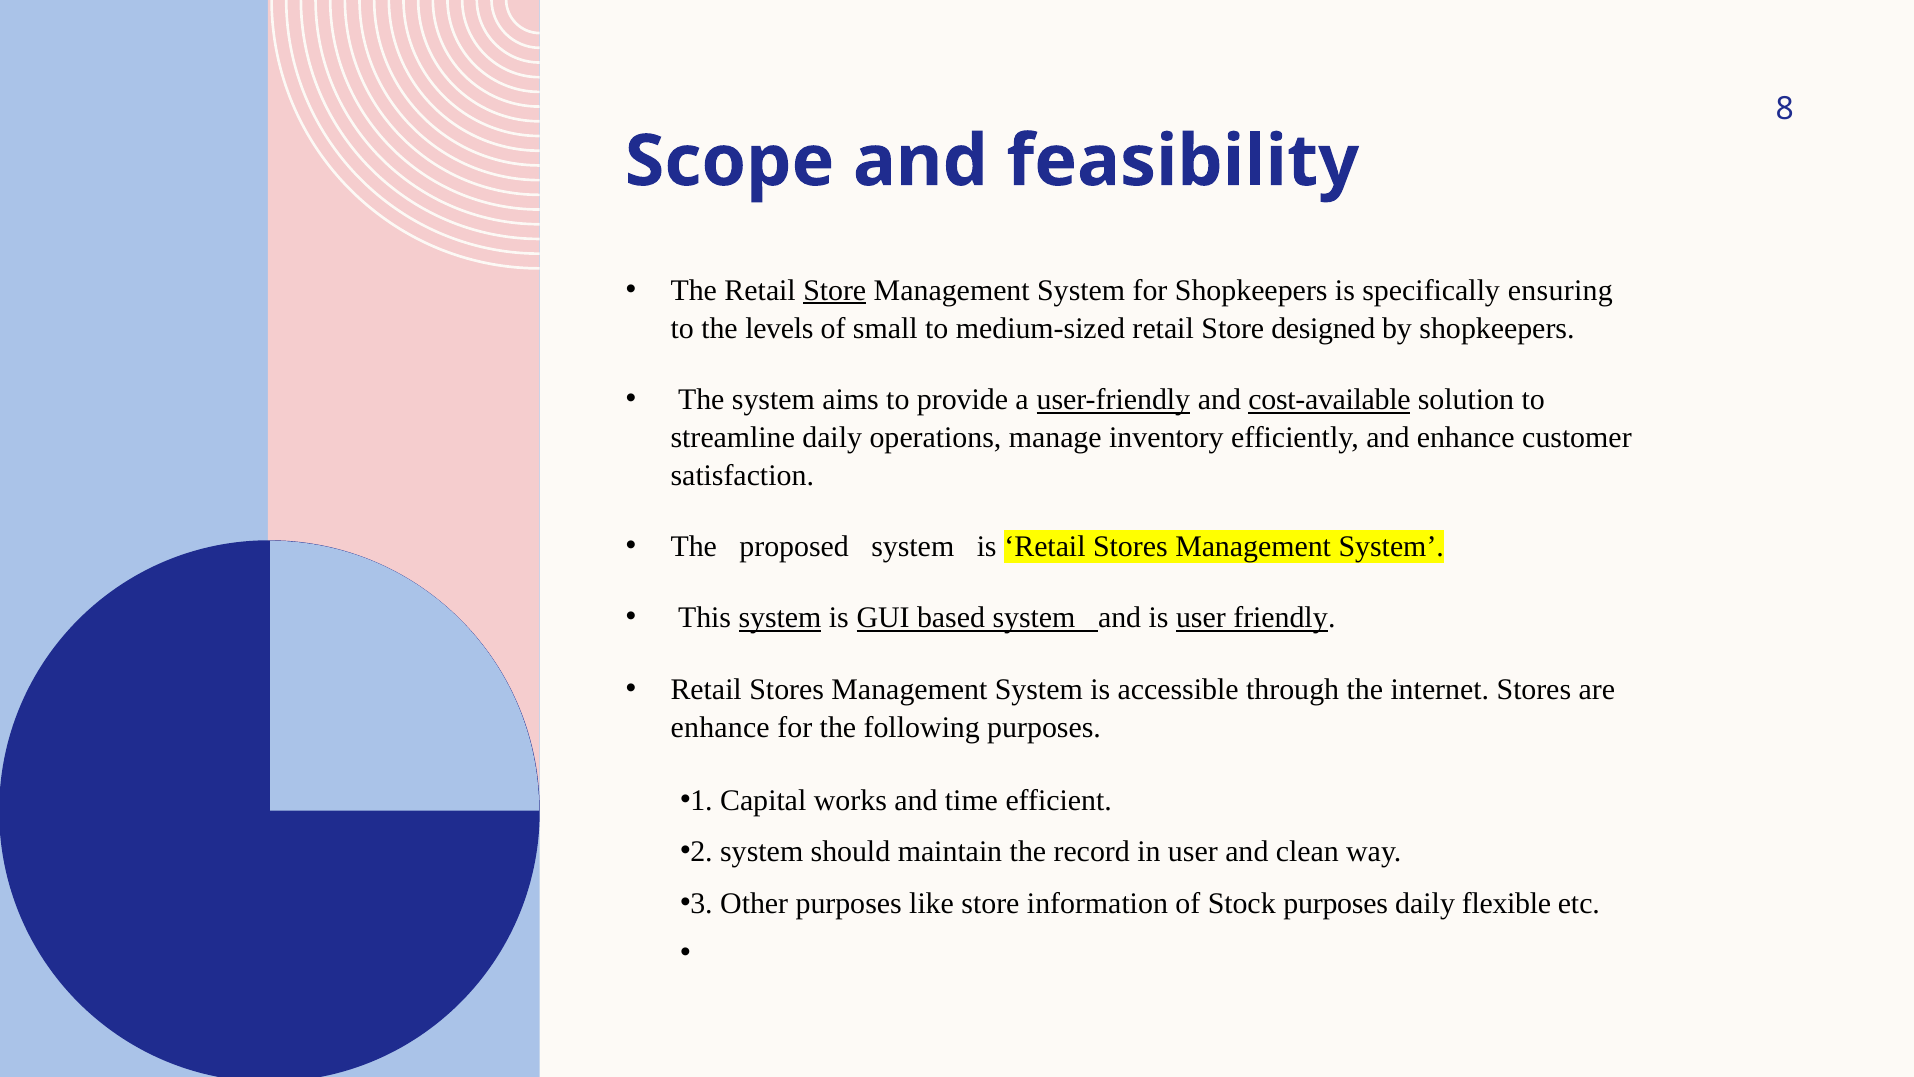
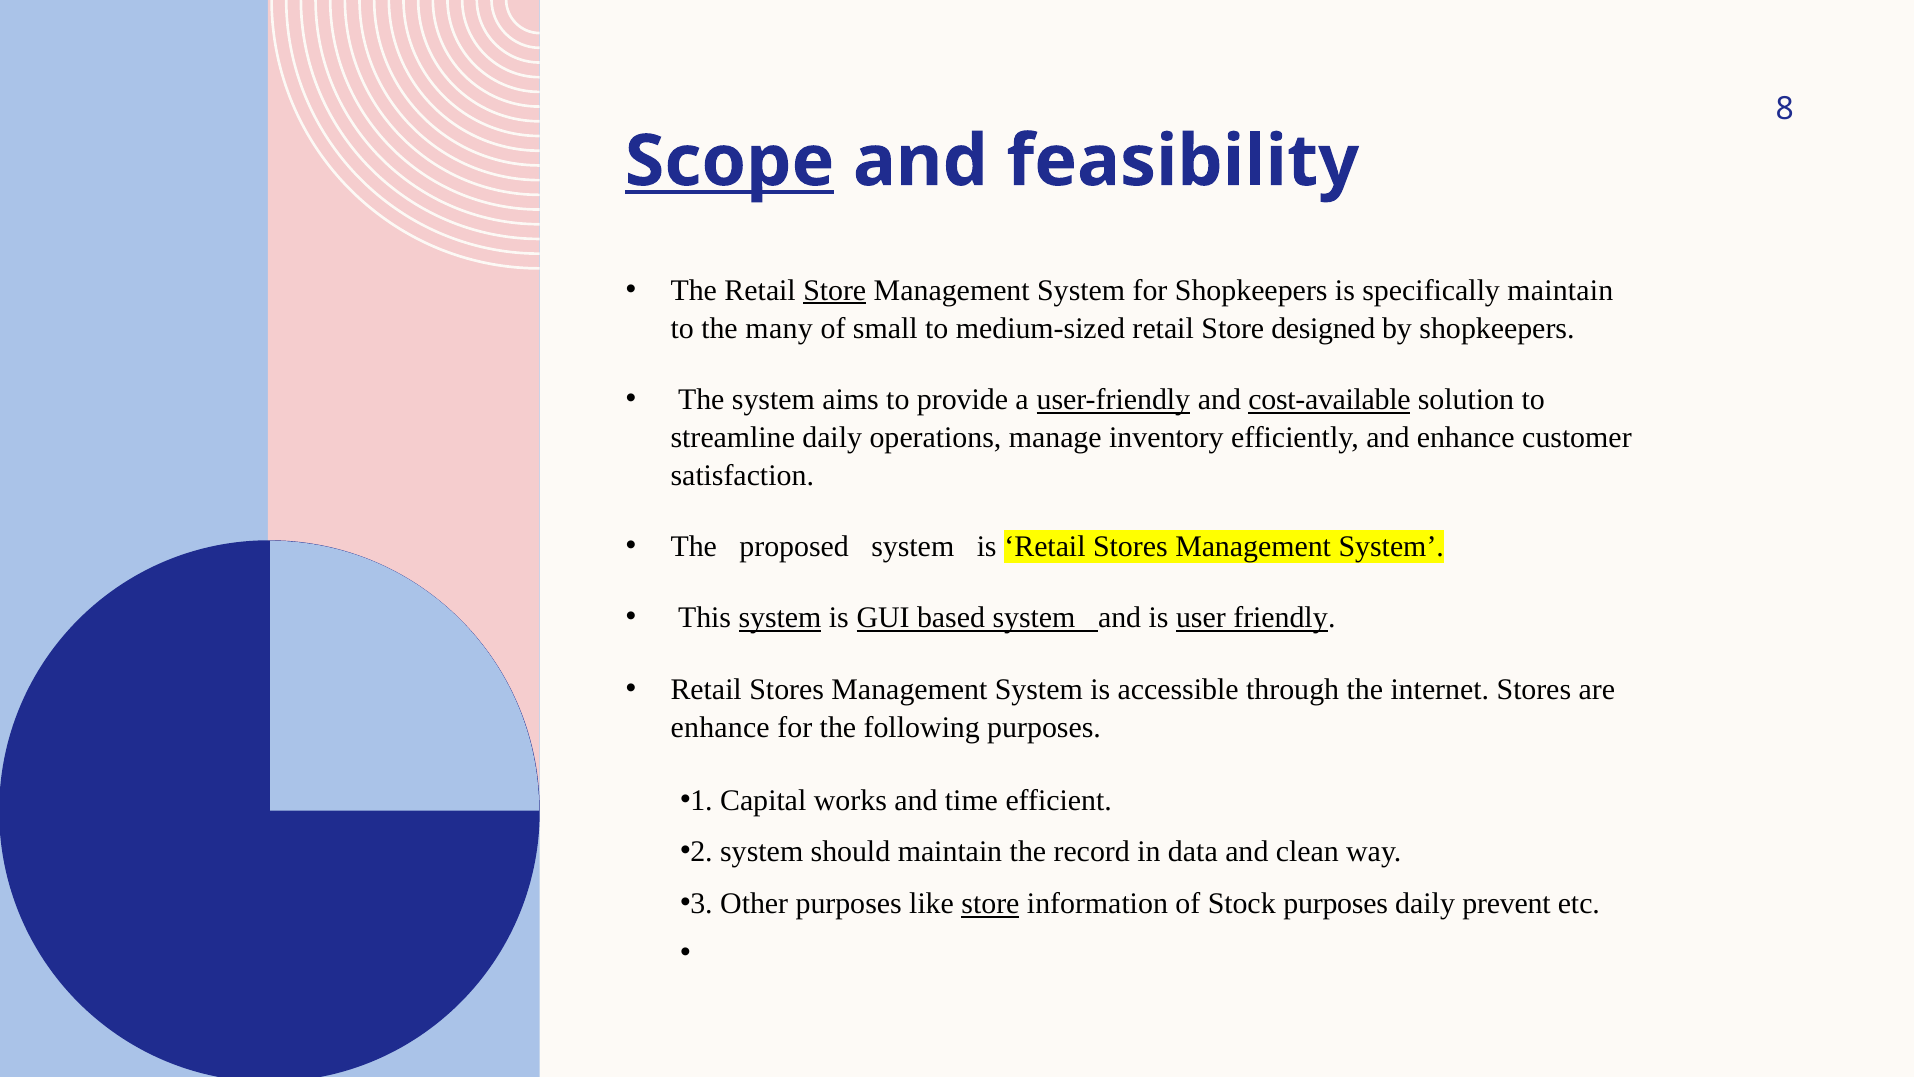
Scope underline: none -> present
specifically ensuring: ensuring -> maintain
levels: levels -> many
in user: user -> data
store at (990, 903) underline: none -> present
flexible: flexible -> prevent
